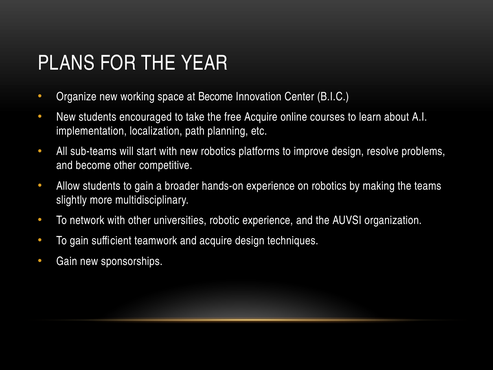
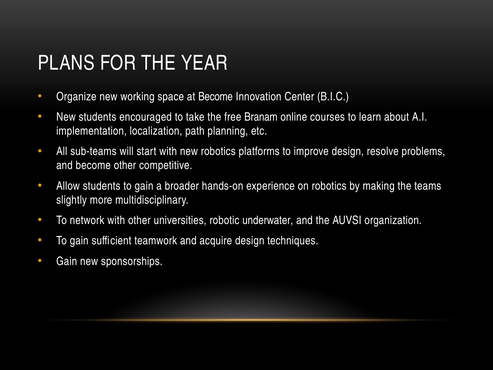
free Acquire: Acquire -> Branam
robotic experience: experience -> underwater
